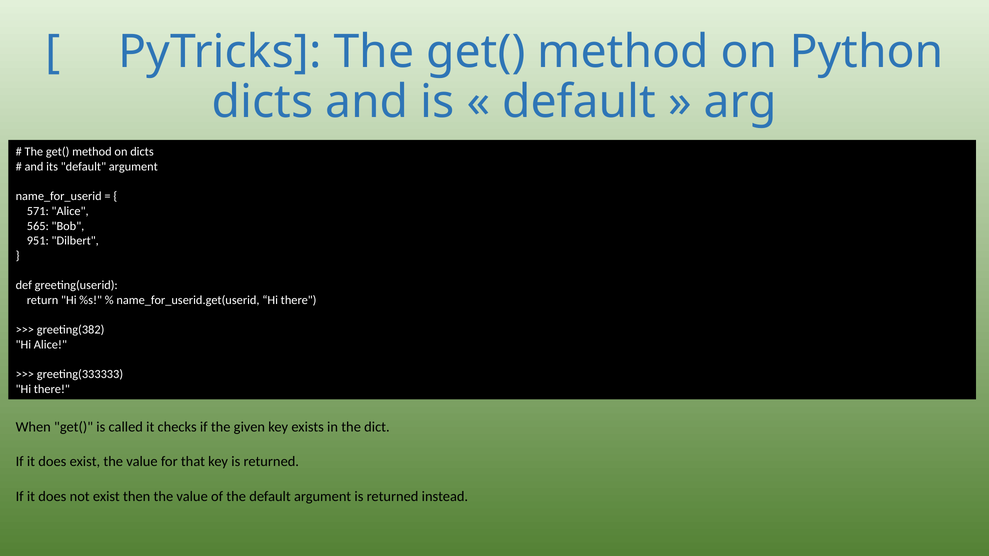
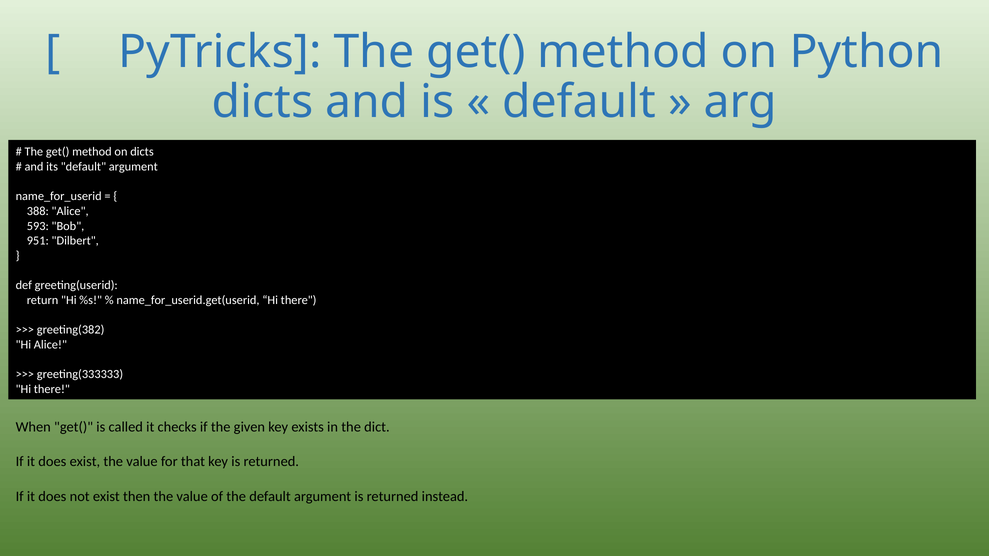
571: 571 -> 388
565: 565 -> 593
